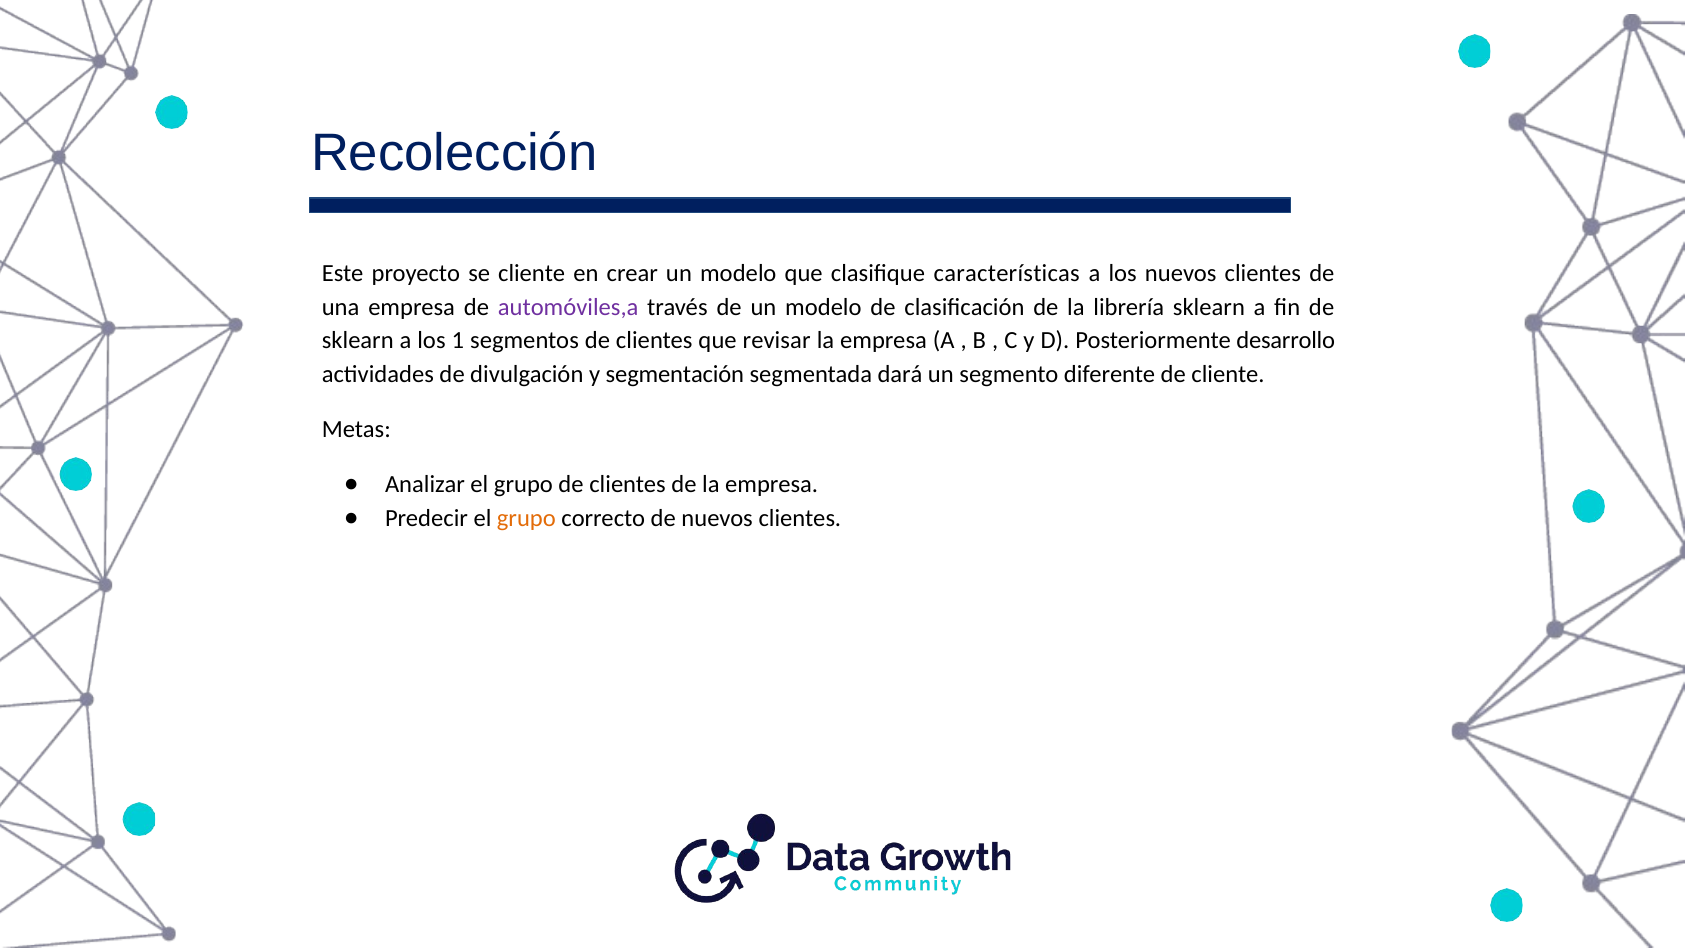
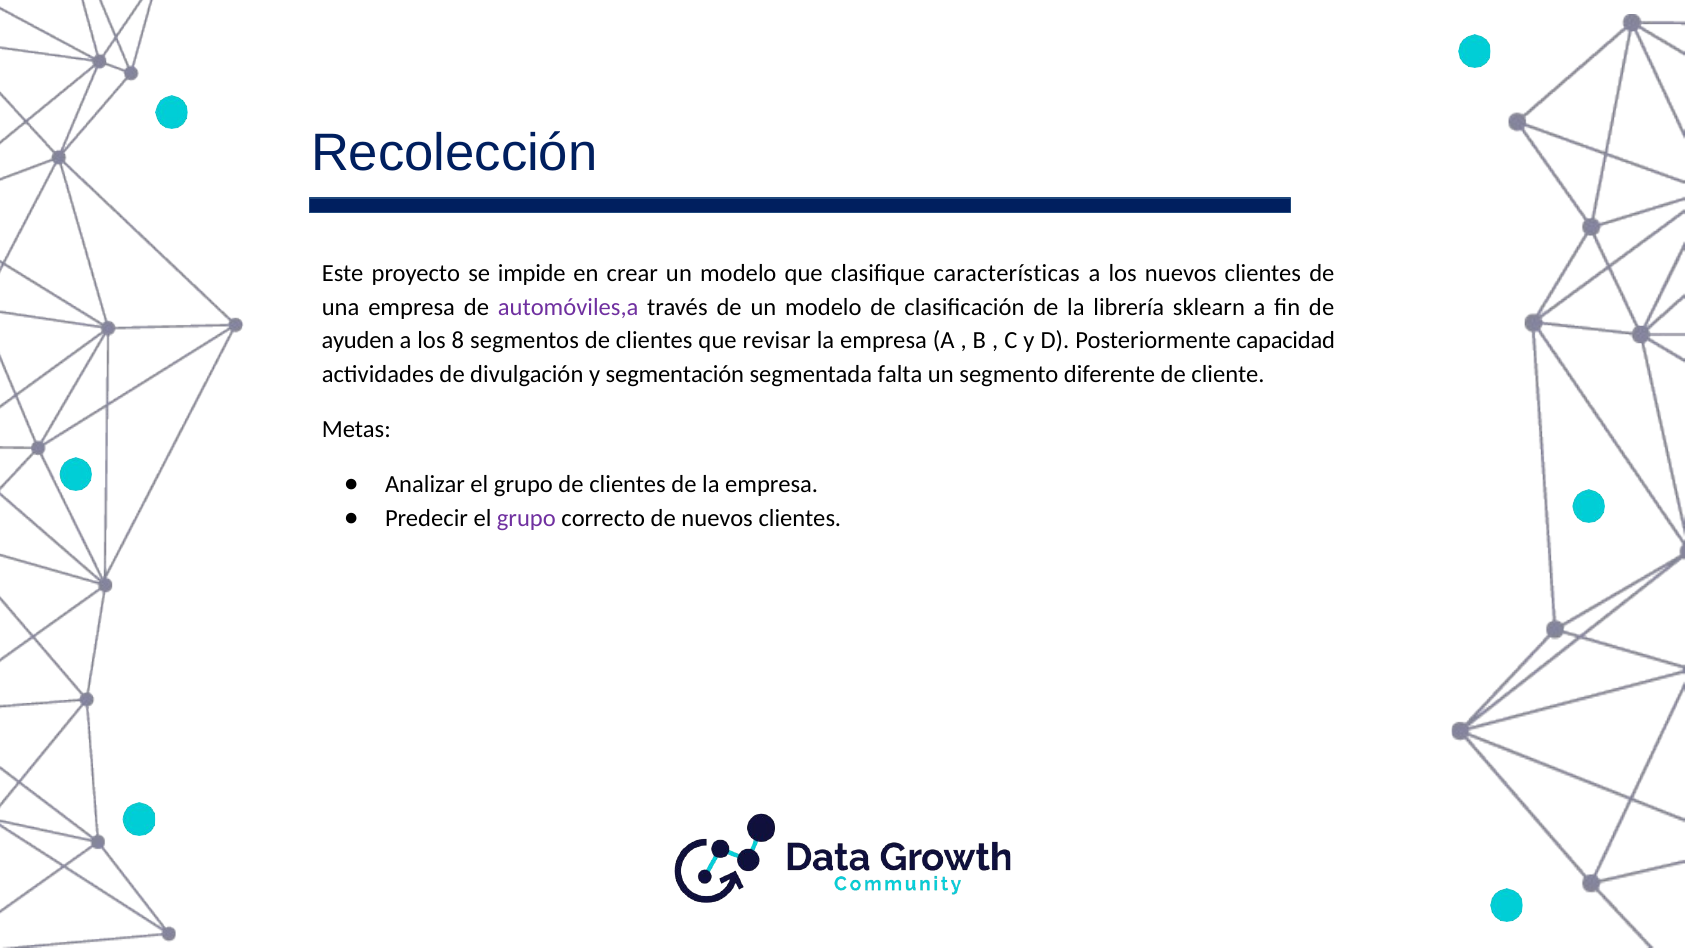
se cliente: cliente -> impide
sklearn at (358, 341): sklearn -> ayuden
1: 1 -> 8
desarrollo: desarrollo -> capacidad
dará: dará -> falta
grupo at (526, 518) colour: orange -> purple
